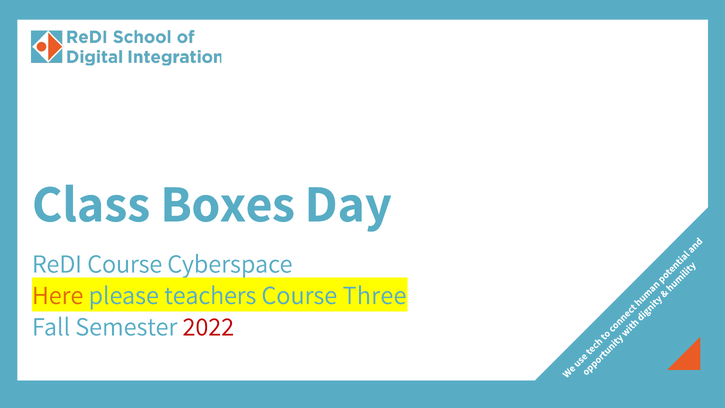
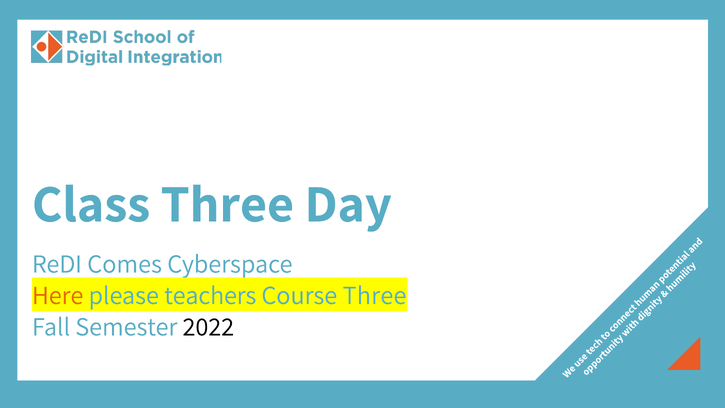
Class Boxes: Boxes -> Three
ReDI Course: Course -> Comes
2022 colour: red -> black
